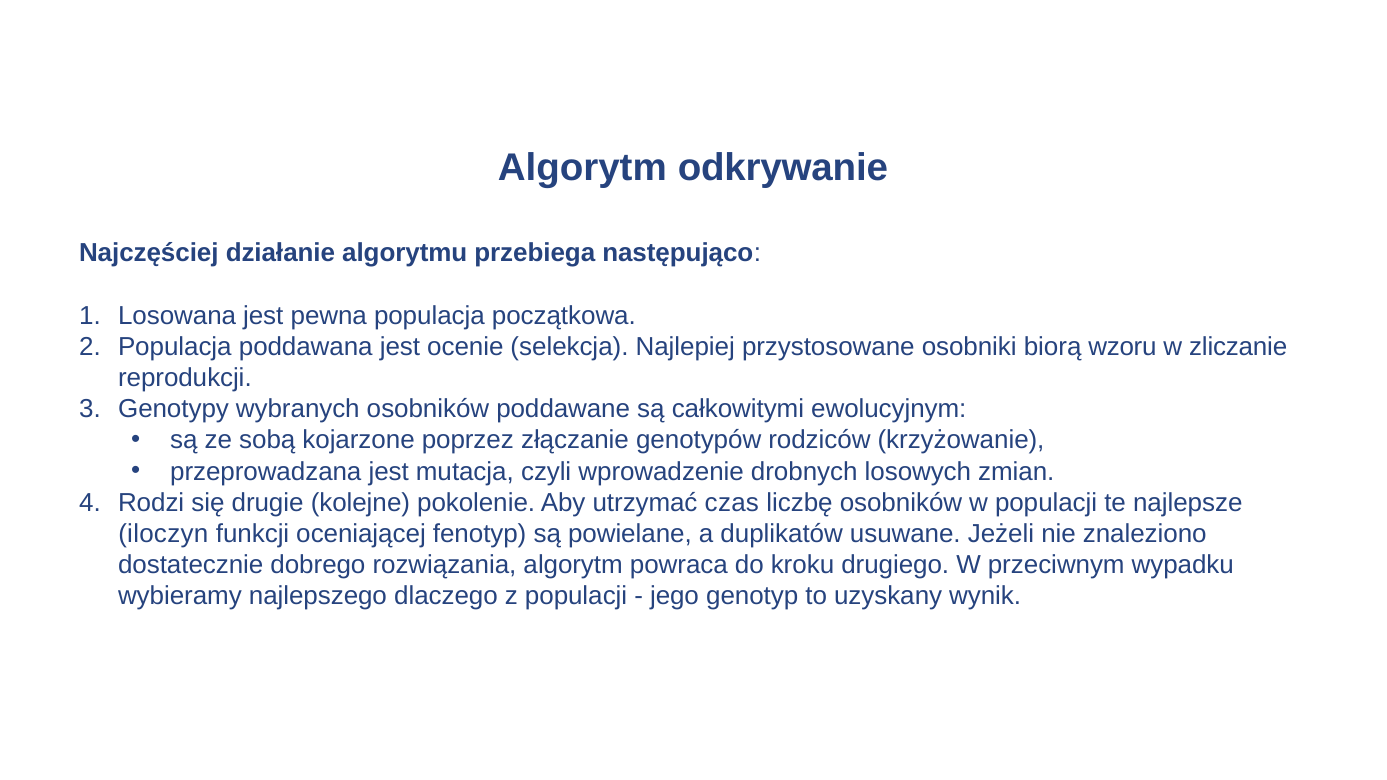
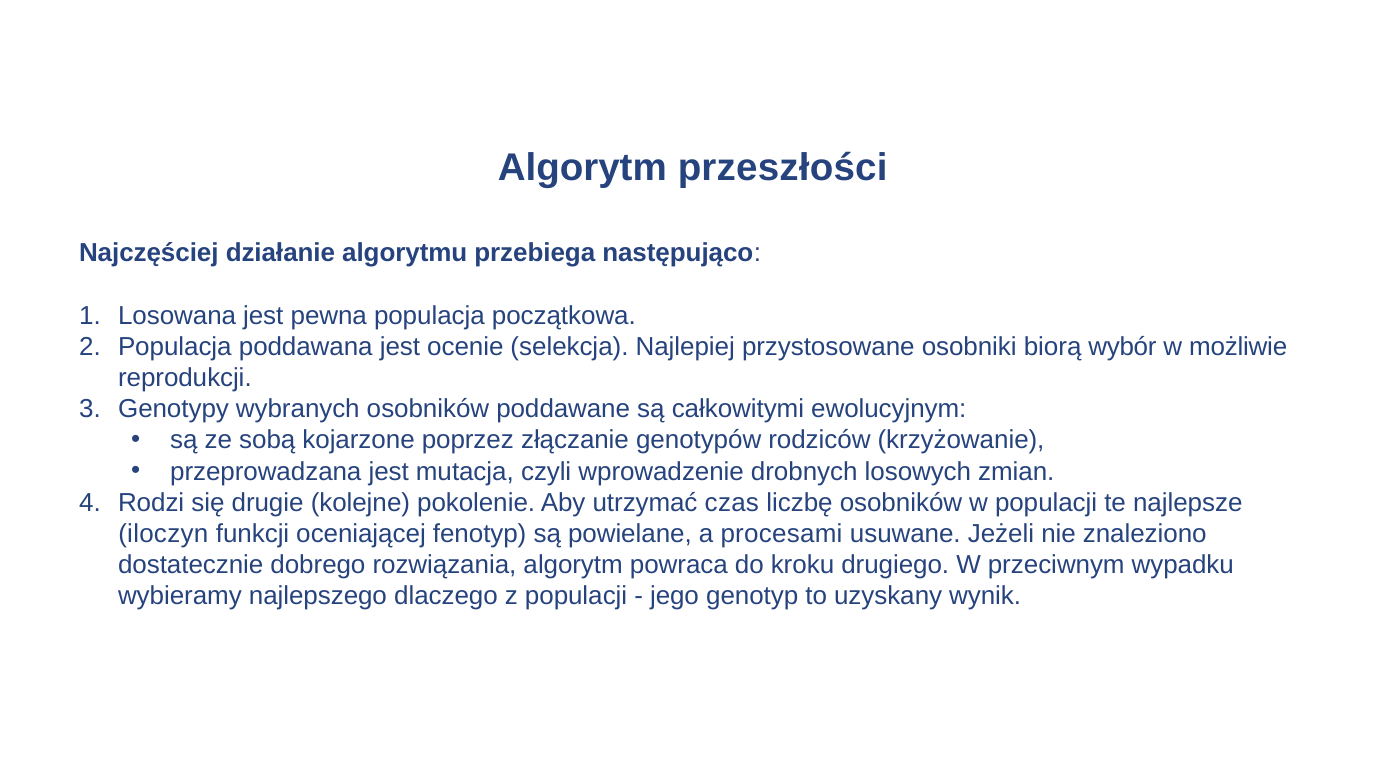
odkrywanie: odkrywanie -> przeszłości
wzoru: wzoru -> wybór
zliczanie: zliczanie -> możliwie
duplikatów: duplikatów -> procesami
